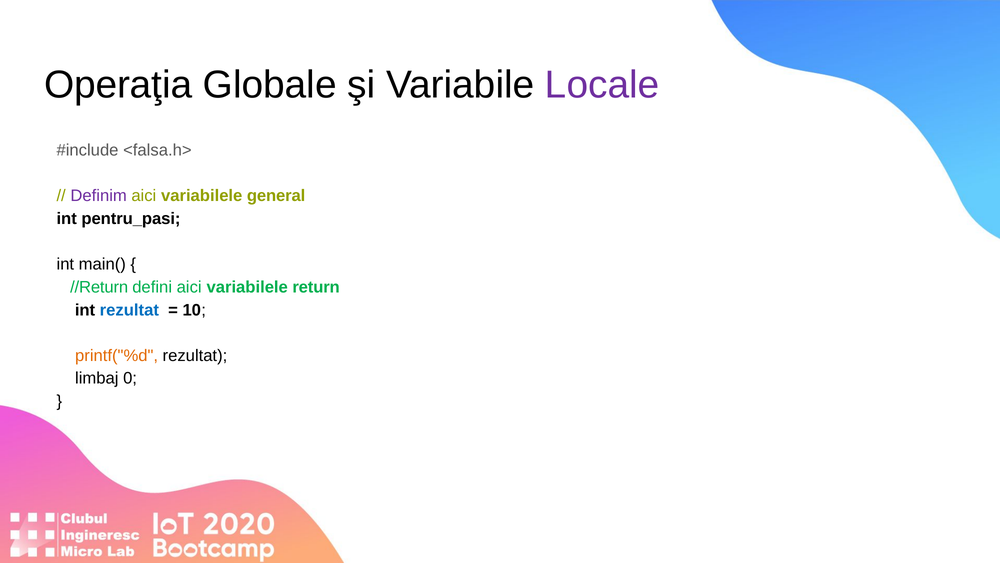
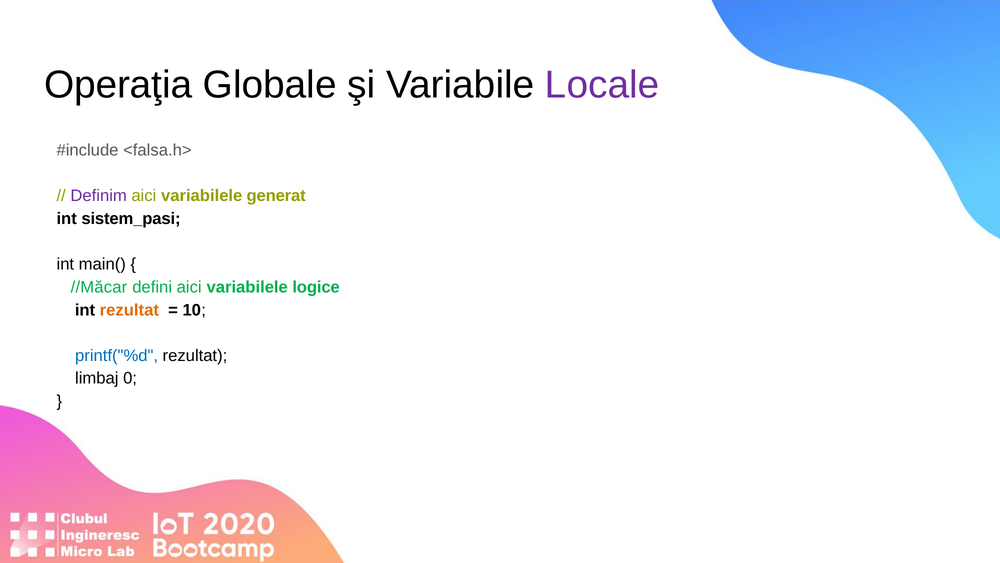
general: general -> generat
pentru_pasi: pentru_pasi -> sistem_pasi
//Return: //Return -> //Măcar
return: return -> logice
rezultat at (129, 310) colour: blue -> orange
printf("%d colour: orange -> blue
